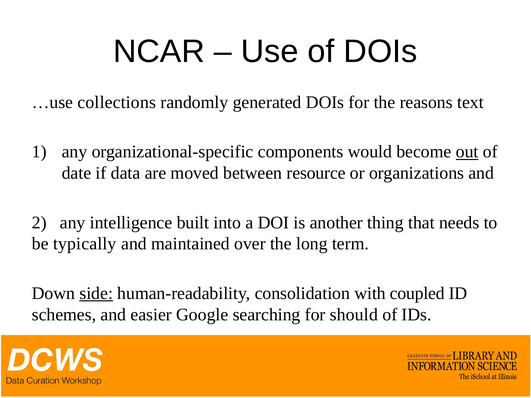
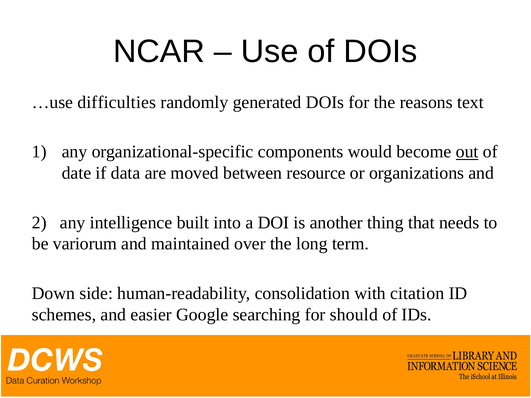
collections: collections -> difficulties
typically: typically -> variorum
side underline: present -> none
coupled: coupled -> citation
